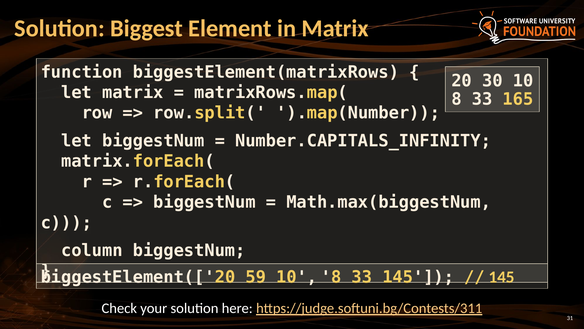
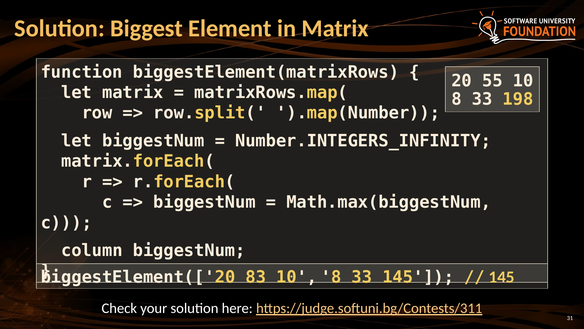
30: 30 -> 55
165: 165 -> 198
Number.CAPITALS_INFINITY: Number.CAPITALS_INFINITY -> Number.INTEGERS_INFINITY
59: 59 -> 83
